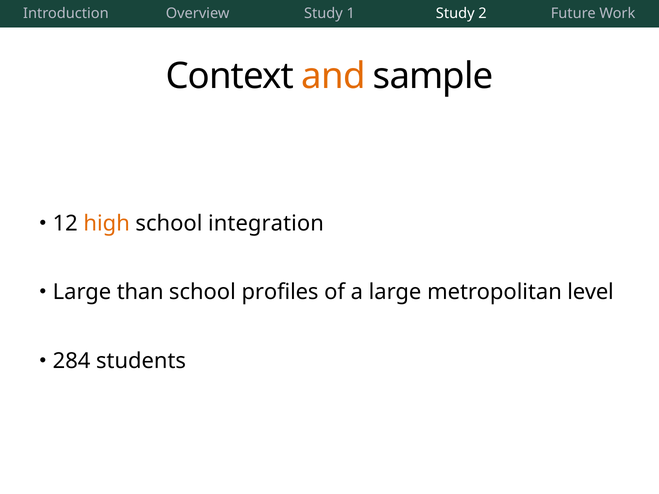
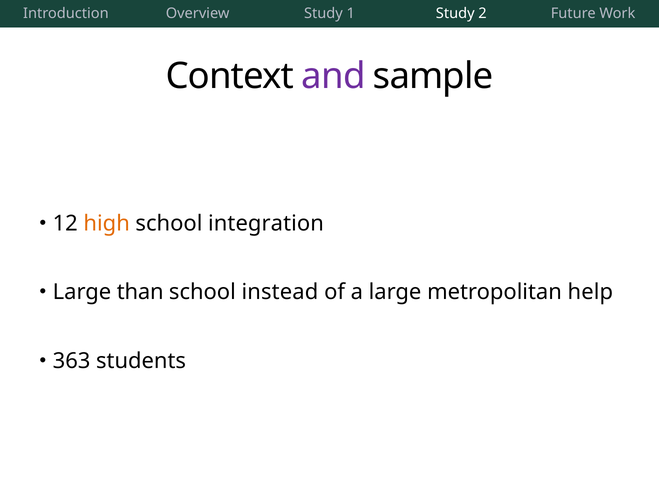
and colour: orange -> purple
profiles: profiles -> instead
level: level -> help
284: 284 -> 363
